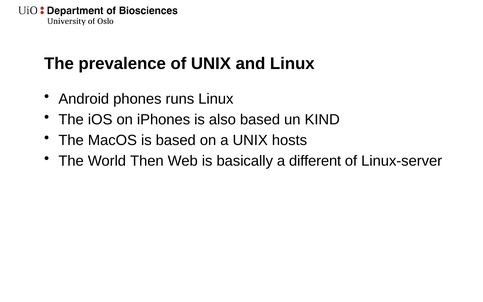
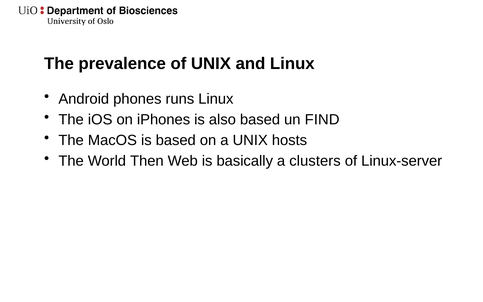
KIND: KIND -> FIND
different: different -> clusters
